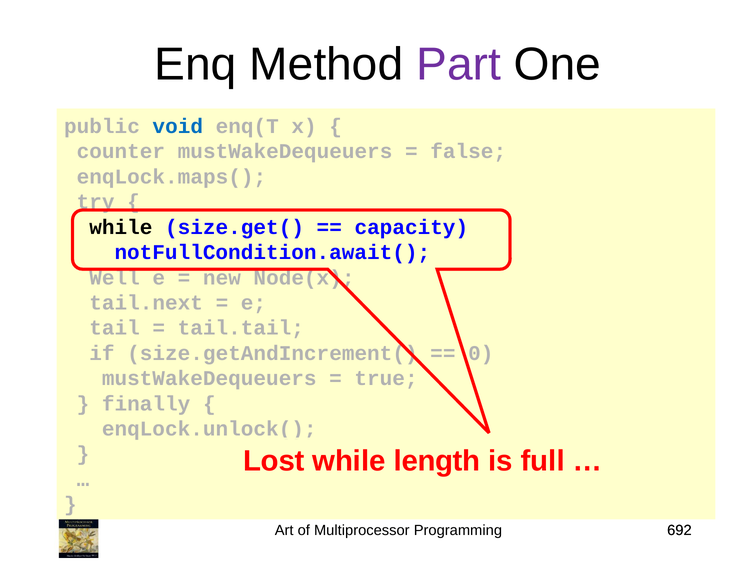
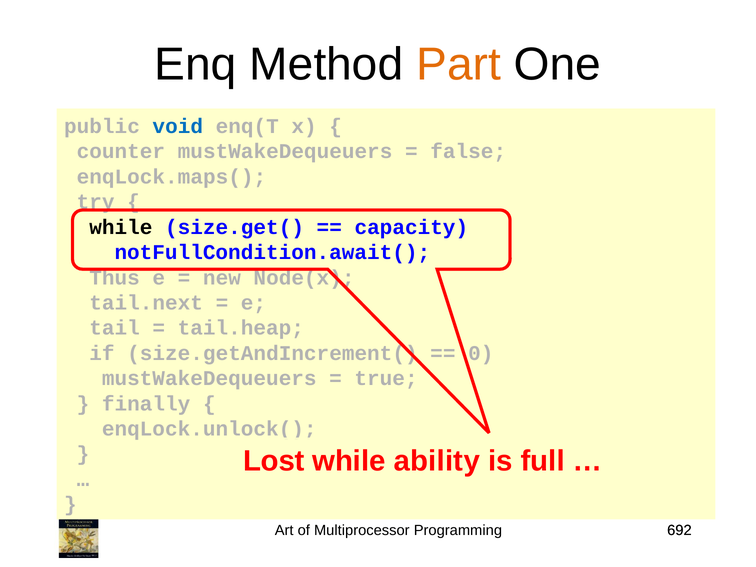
Part colour: purple -> orange
Well: Well -> Thus
tail.tail: tail.tail -> tail.heap
length: length -> ability
